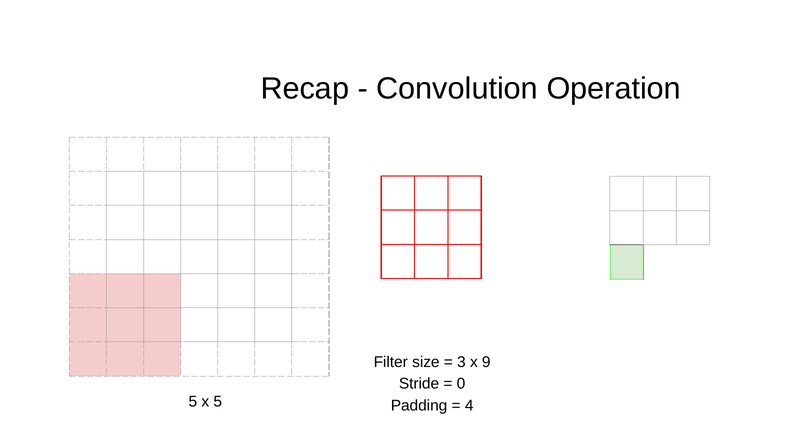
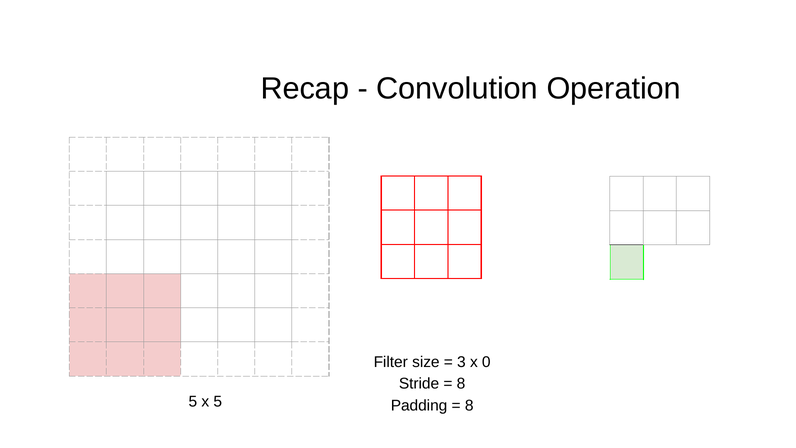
9: 9 -> 0
0 at (461, 384): 0 -> 8
4 at (469, 406): 4 -> 8
